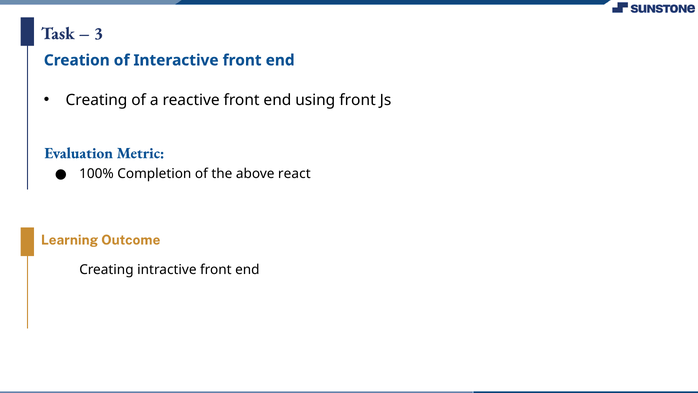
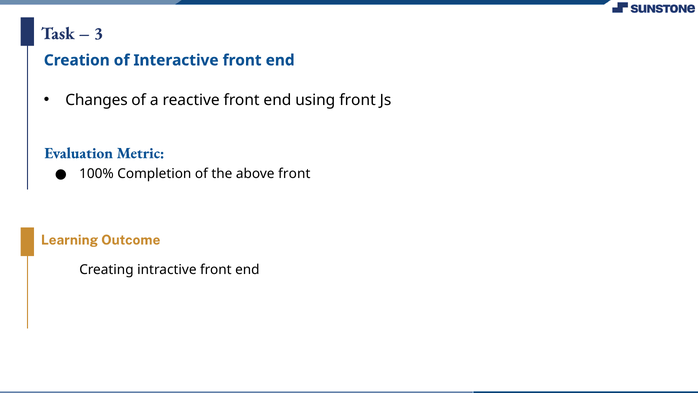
Creating at (96, 100): Creating -> Changes
above react: react -> front
